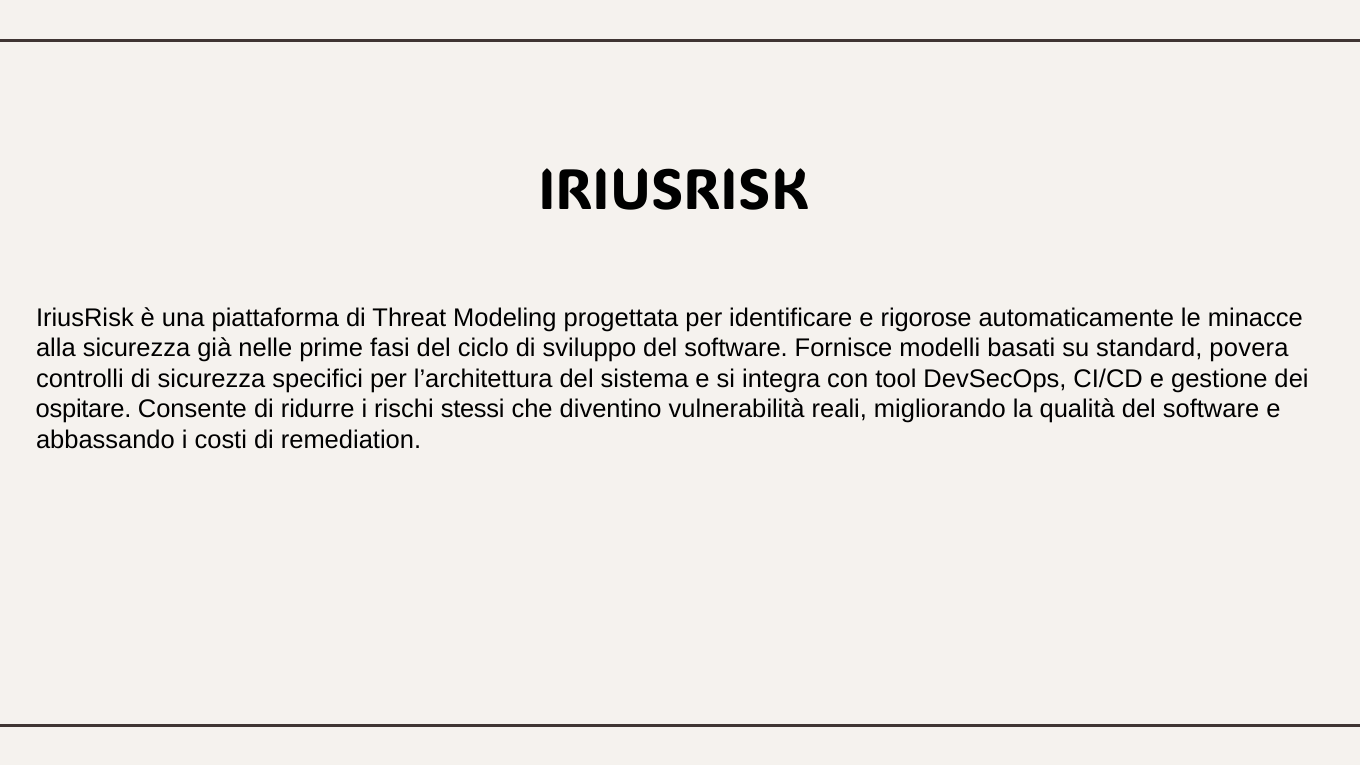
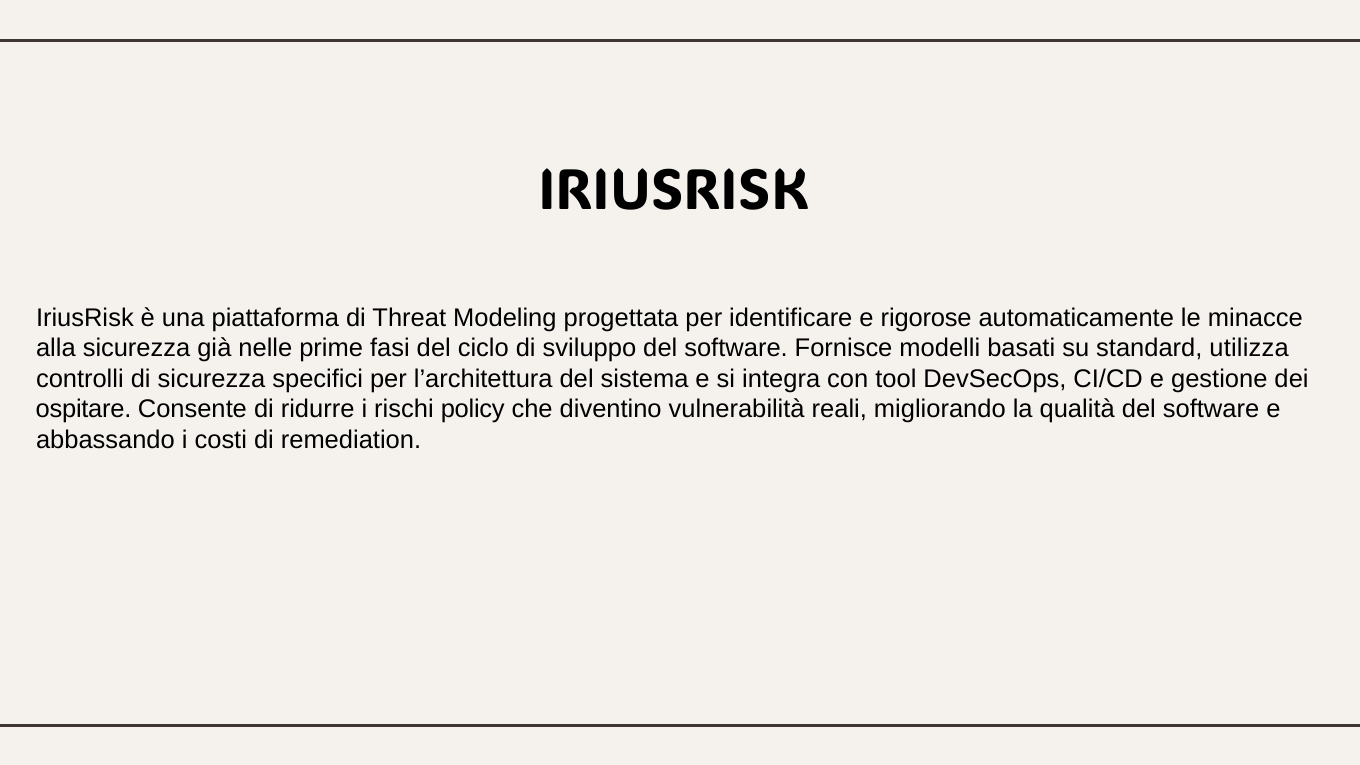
povera: povera -> utilizza
stessi: stessi -> policy
